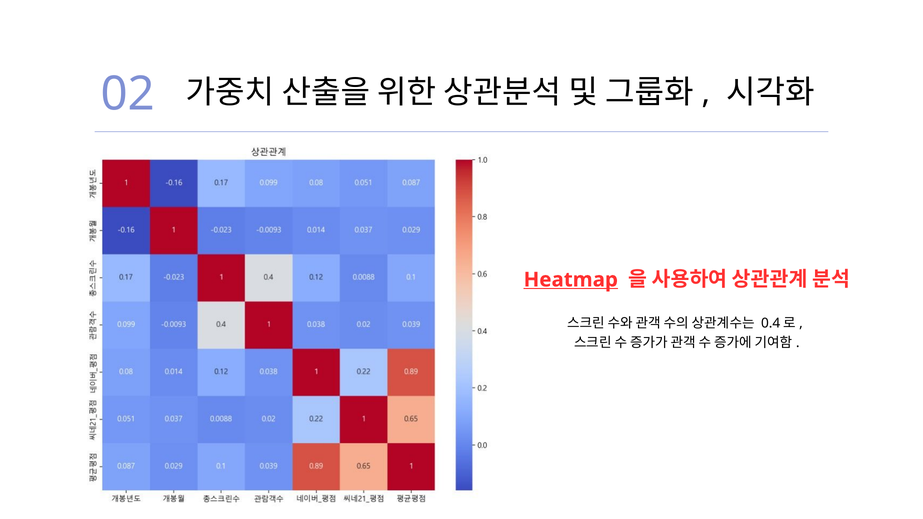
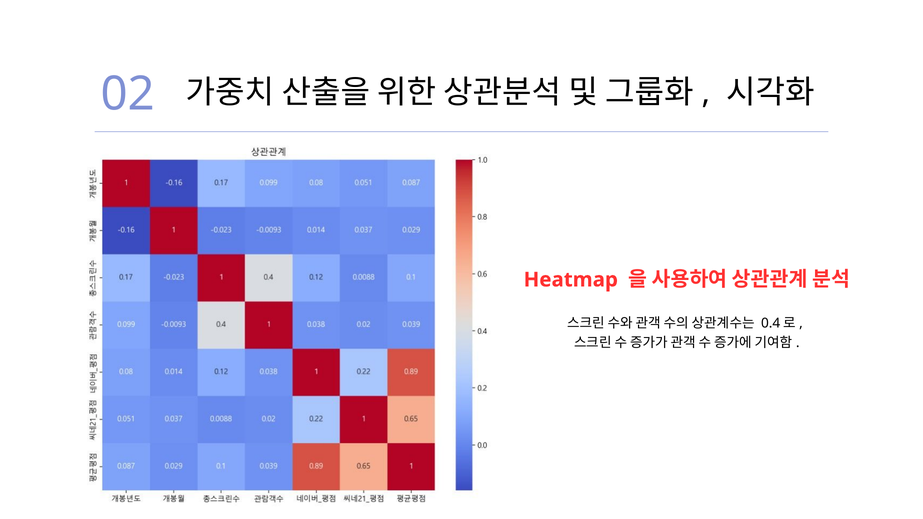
Heatmap underline: present -> none
